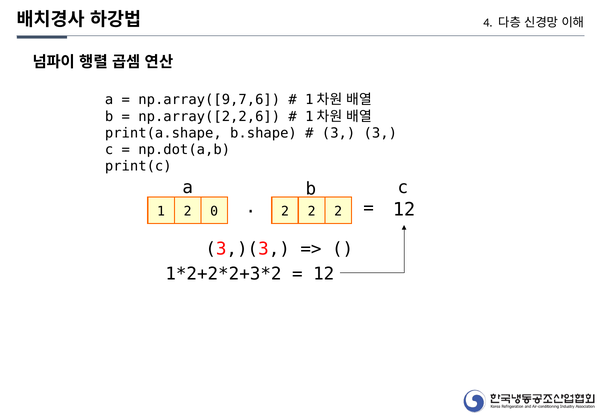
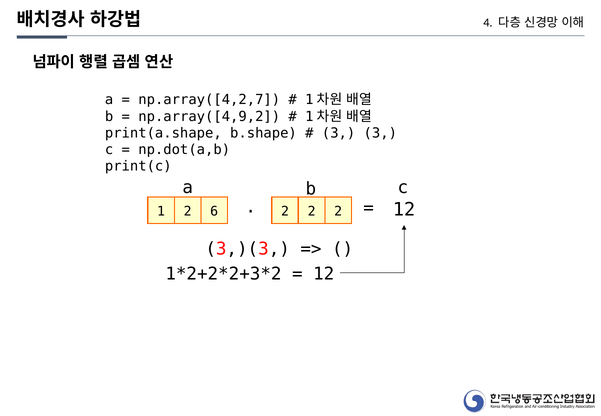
np.array([9,7,6: np.array([9,7,6 -> np.array([4,2,7
np.array([2,2,6: np.array([2,2,6 -> np.array([4,9,2
0: 0 -> 6
